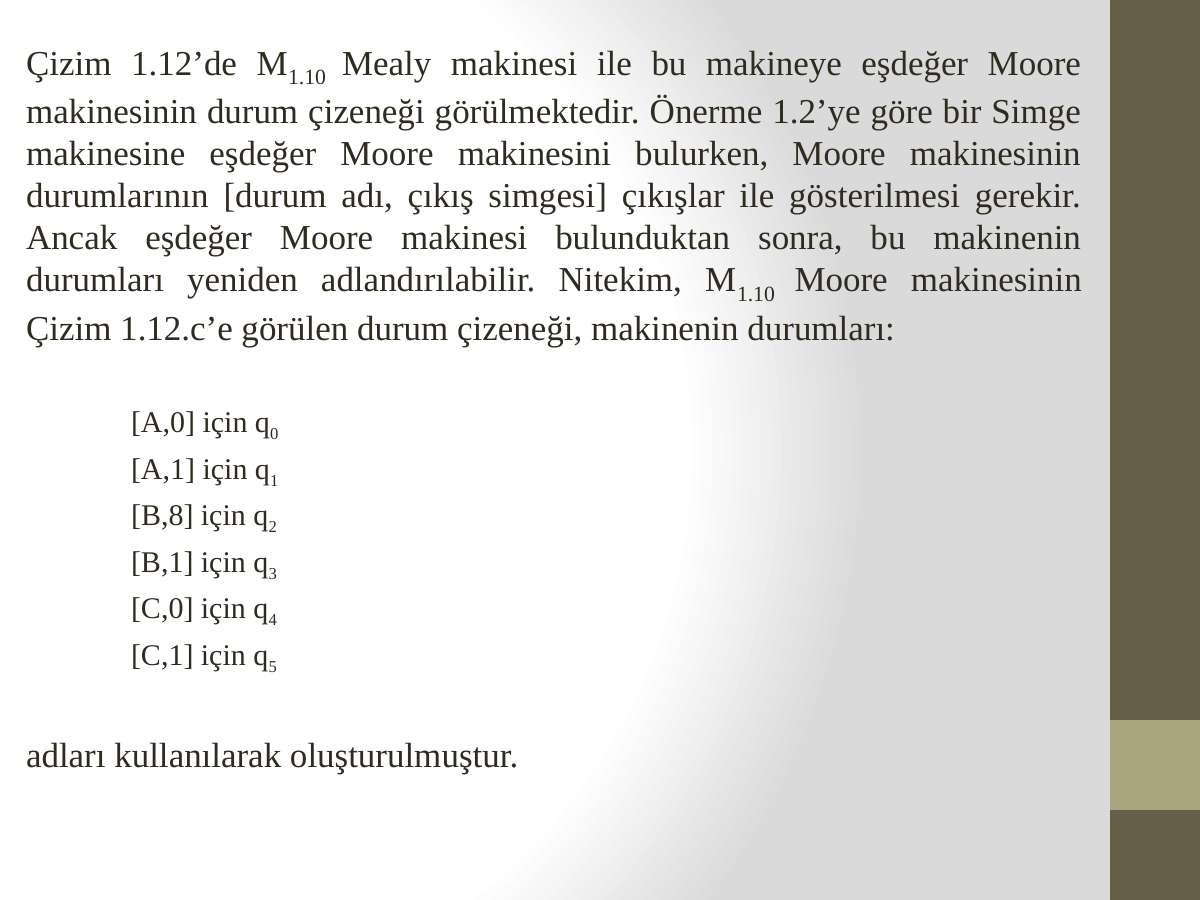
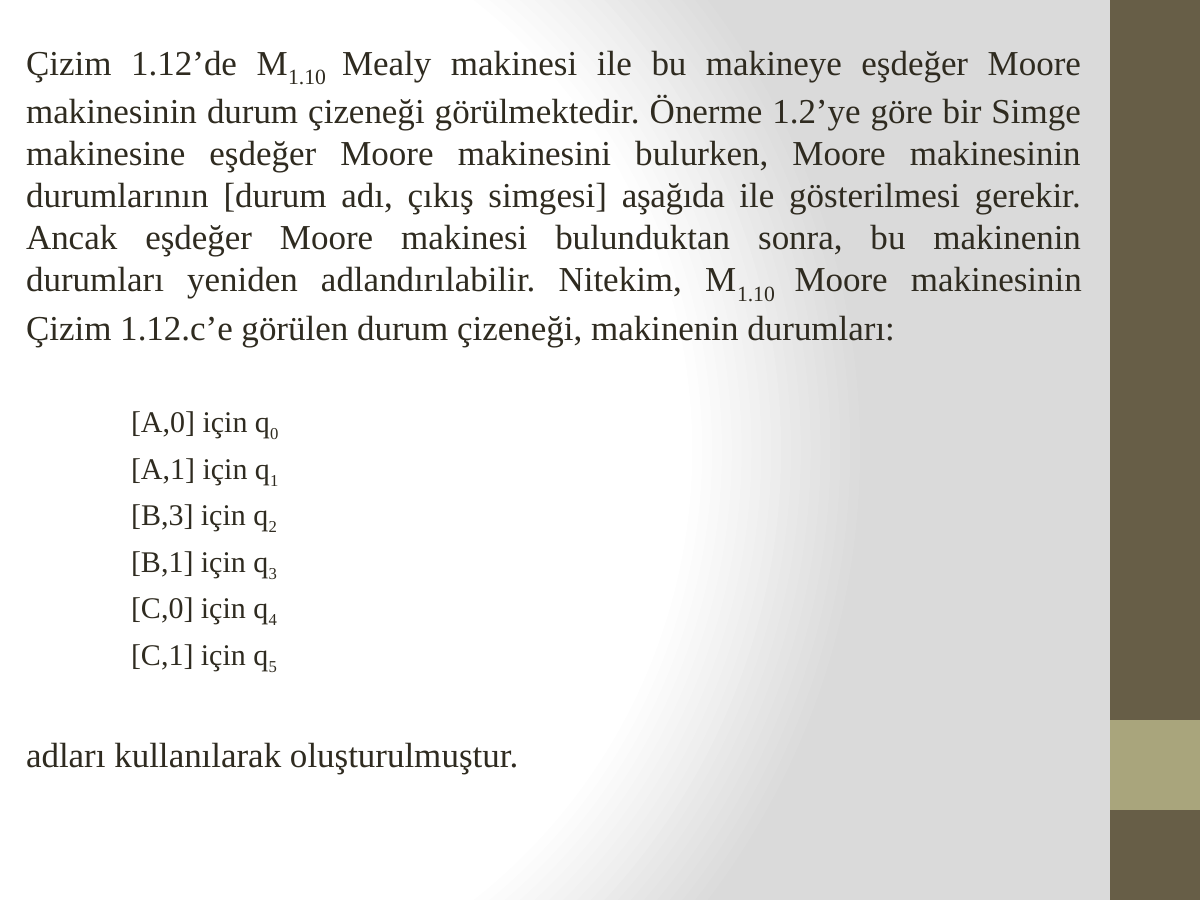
çıkışlar: çıkışlar -> aşağıda
B,8: B,8 -> B,3
